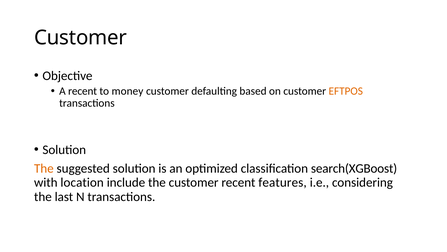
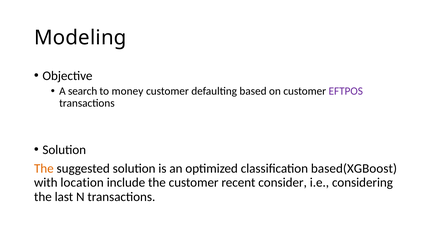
Customer at (81, 38): Customer -> Modeling
A recent: recent -> search
EFTPOS colour: orange -> purple
search(XGBoost: search(XGBoost -> based(XGBoost
features: features -> consider
